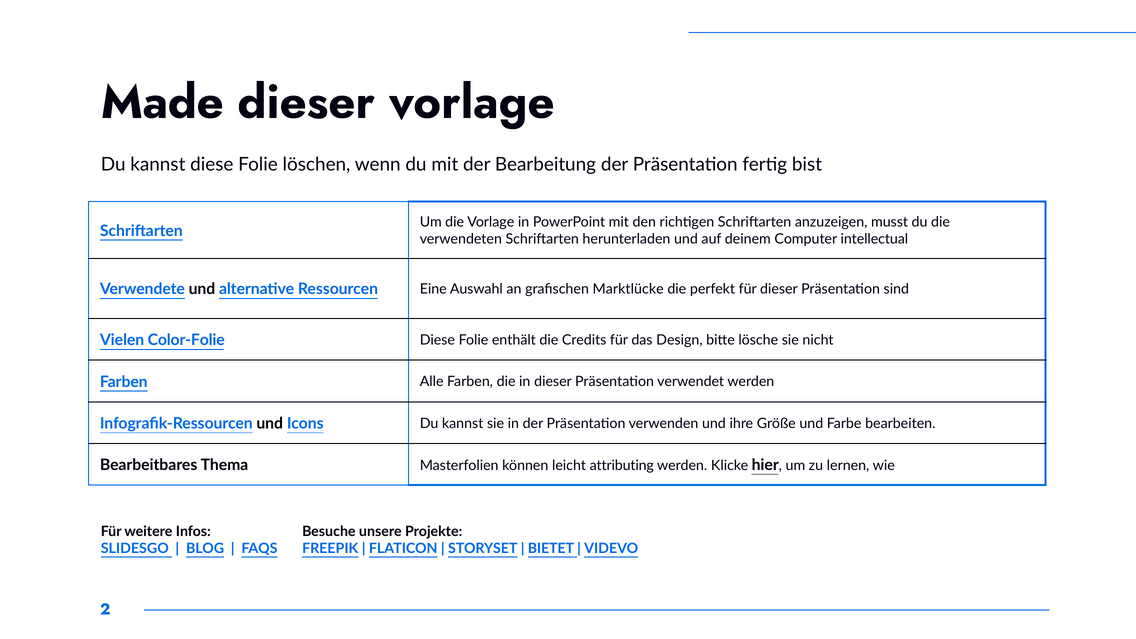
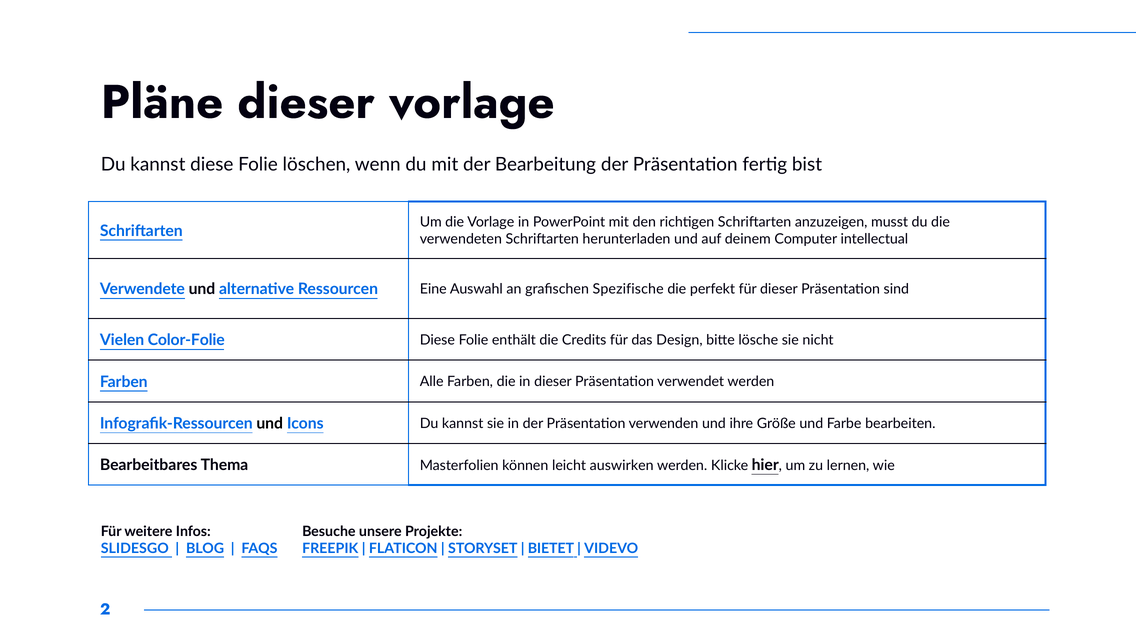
Made: Made -> Pläne
Marktlücke: Marktlücke -> Spezifische
attributing: attributing -> auswirken
